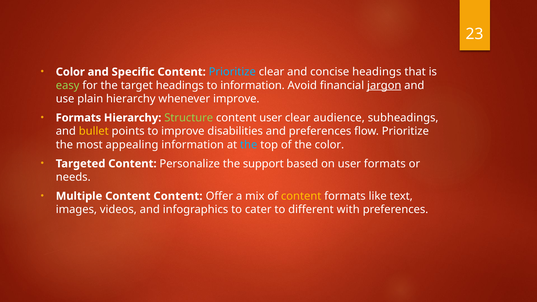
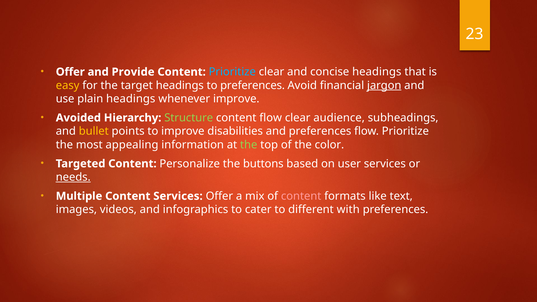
Color at (70, 72): Color -> Offer
Specific: Specific -> Provide
easy colour: light green -> yellow
to information: information -> preferences
plain hierarchy: hierarchy -> headings
Formats at (78, 118): Formats -> Avoided
content user: user -> flow
the at (249, 145) colour: light blue -> light green
support: support -> buttons
user formats: formats -> services
needs underline: none -> present
Content Content: Content -> Services
content at (301, 196) colour: yellow -> pink
